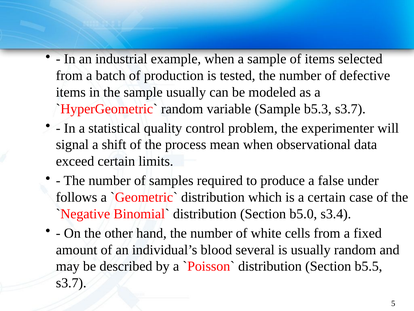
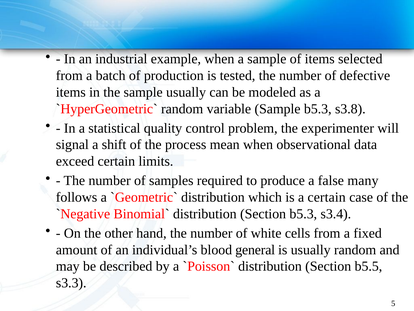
b5.3 s3.7: s3.7 -> s3.8
under: under -> many
Section b5.0: b5.0 -> b5.3
several: several -> general
s3.7 at (71, 283): s3.7 -> s3.3
